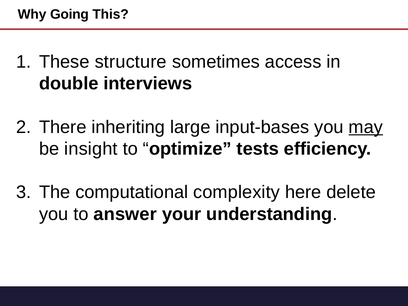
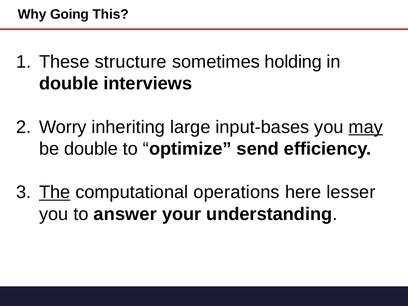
access: access -> holding
There: There -> Worry
be insight: insight -> double
tests: tests -> send
The underline: none -> present
complexity: complexity -> operations
delete: delete -> lesser
